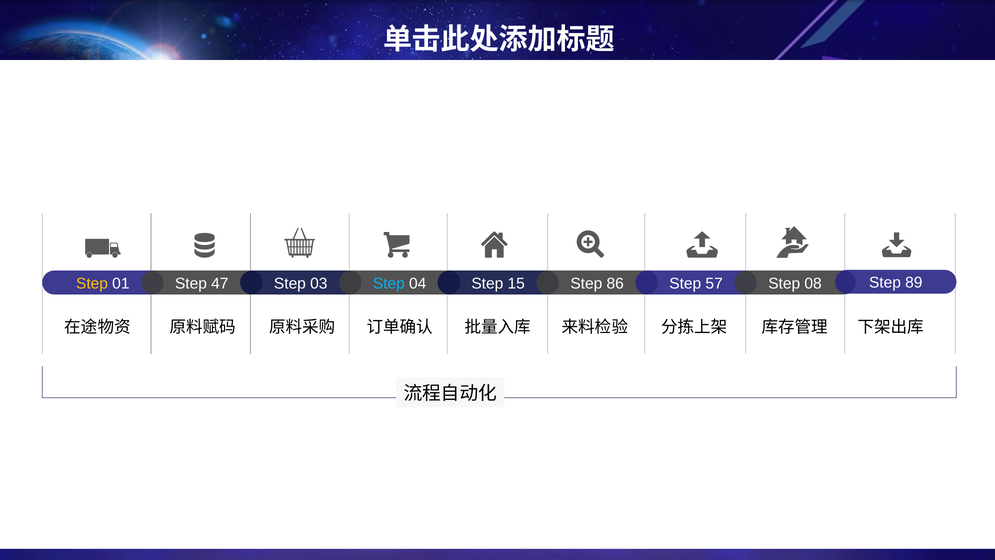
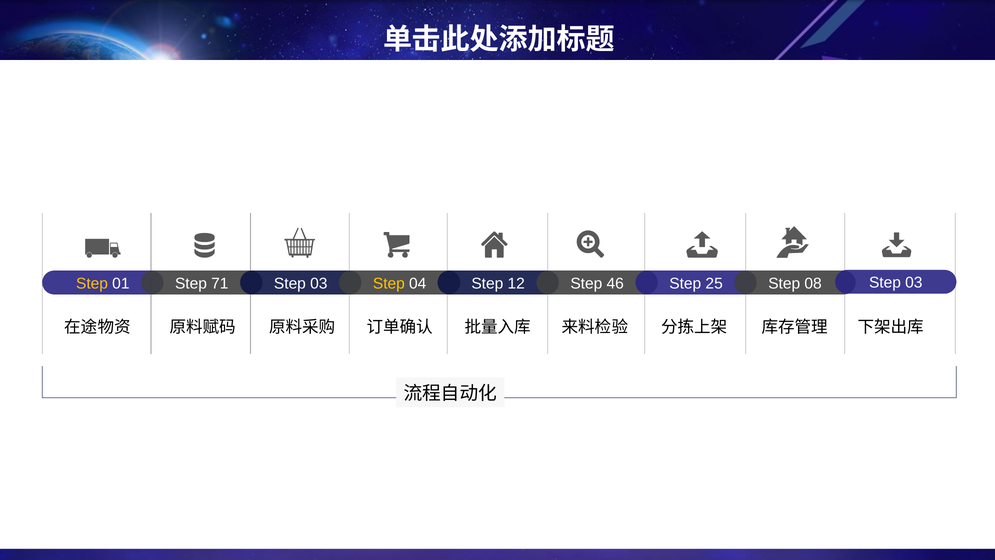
47: 47 -> 71
Step at (389, 283) colour: light blue -> yellow
15: 15 -> 12
86: 86 -> 46
57: 57 -> 25
08 Step 89: 89 -> 03
